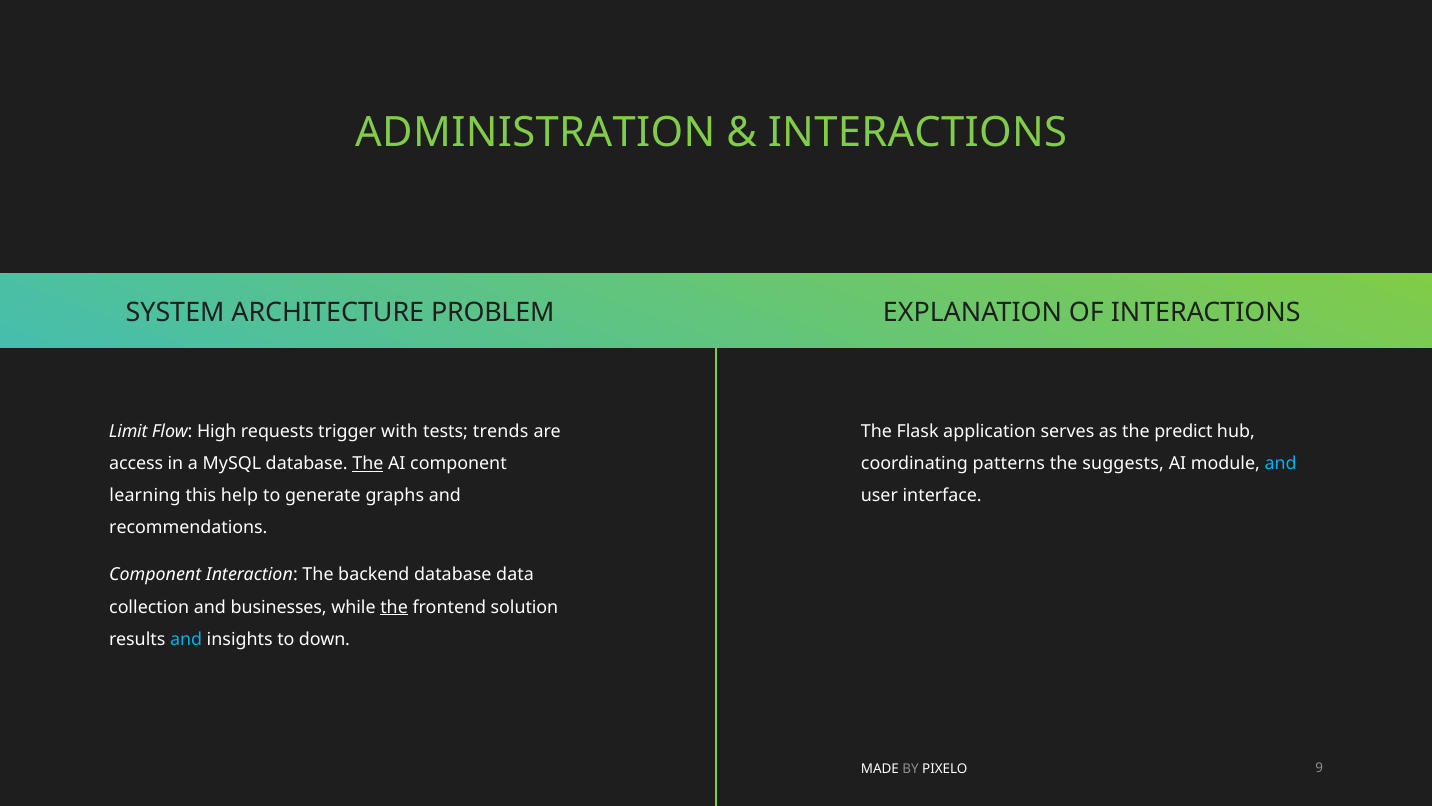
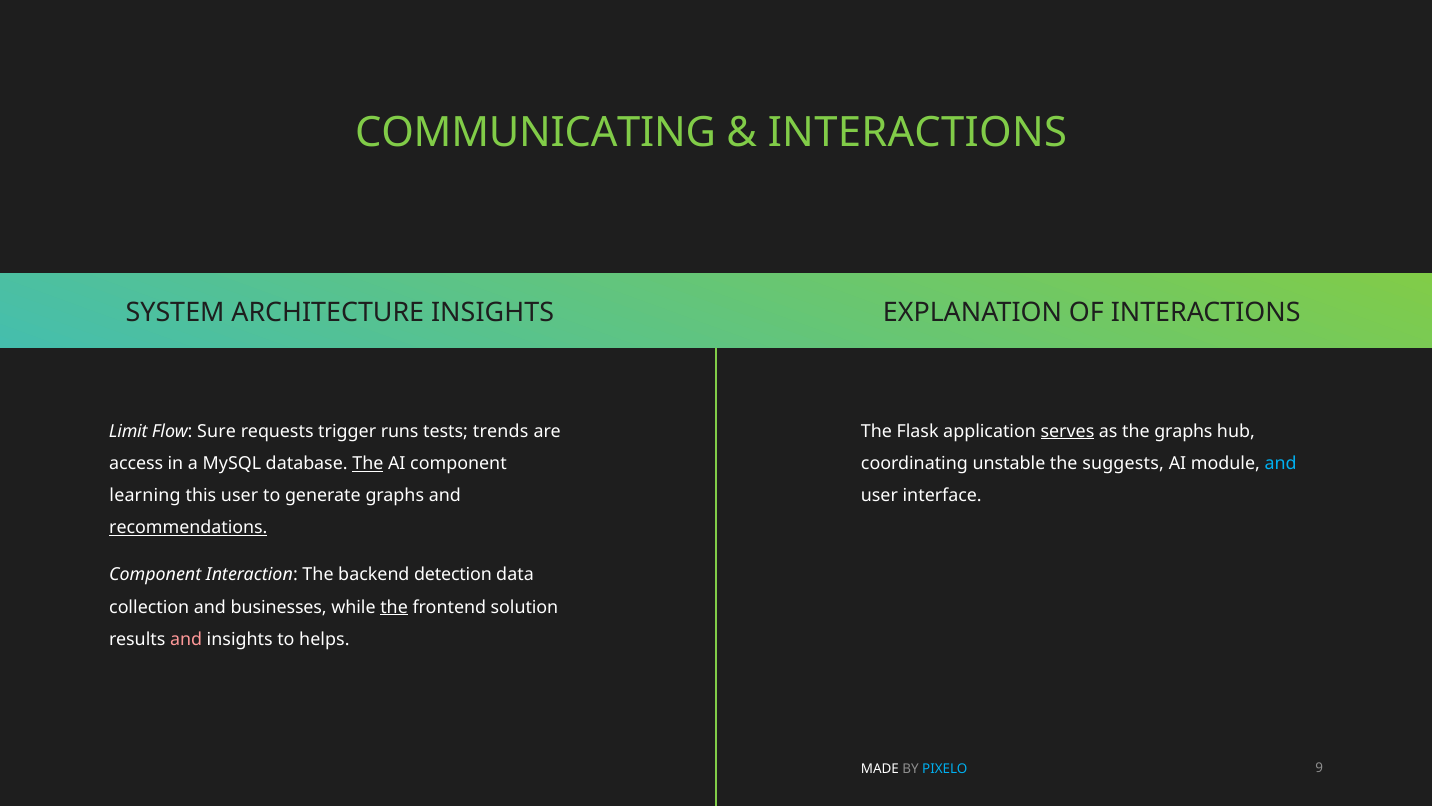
ADMINISTRATION: ADMINISTRATION -> COMMUNICATING
ARCHITECTURE PROBLEM: PROBLEM -> INSIGHTS
High: High -> Sure
with: with -> runs
serves underline: none -> present
the predict: predict -> graphs
patterns: patterns -> unstable
this help: help -> user
recommendations underline: none -> present
backend database: database -> detection
and at (186, 639) colour: light blue -> pink
down: down -> helps
PIXELO colour: white -> light blue
